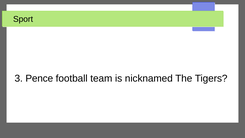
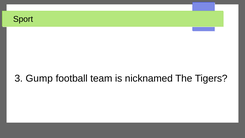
Pence: Pence -> Gump
